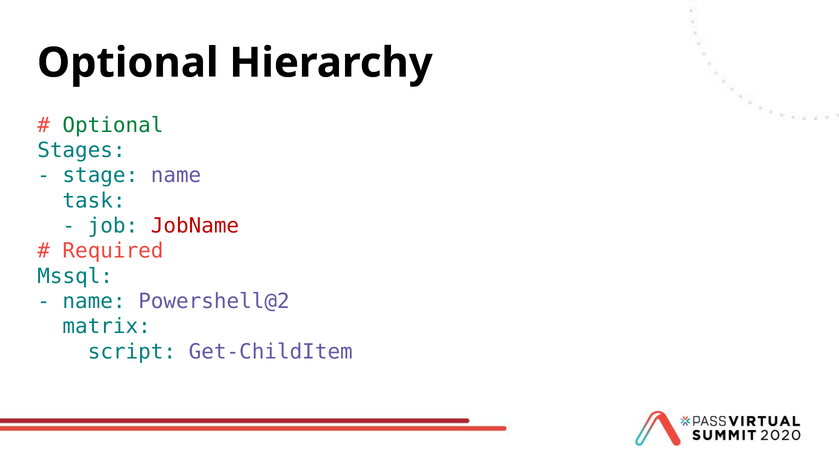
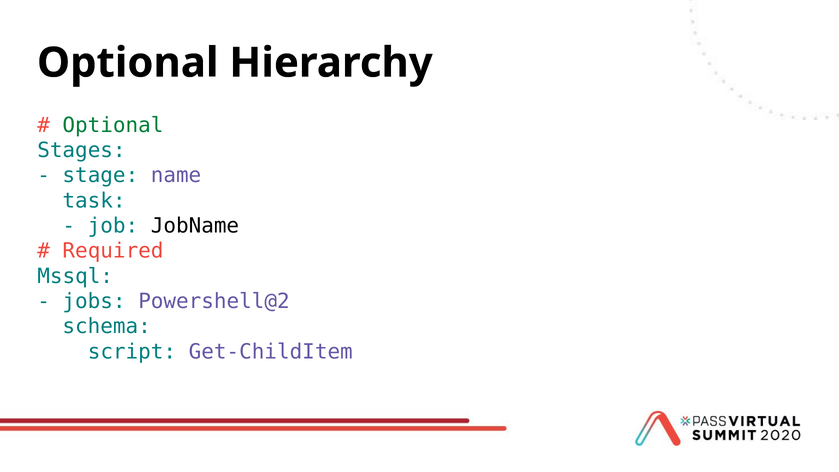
JobName colour: red -> black
name at (94, 301): name -> jobs
matrix: matrix -> schema
